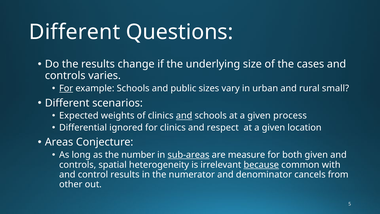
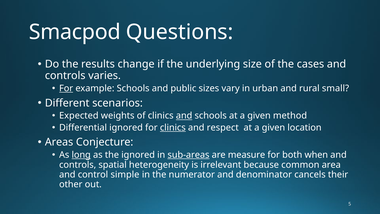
Different at (75, 32): Different -> Smacpod
process: process -> method
clinics at (173, 127) underline: none -> present
long underline: none -> present
the number: number -> ignored
both given: given -> when
because underline: present -> none
with: with -> area
control results: results -> simple
from: from -> their
